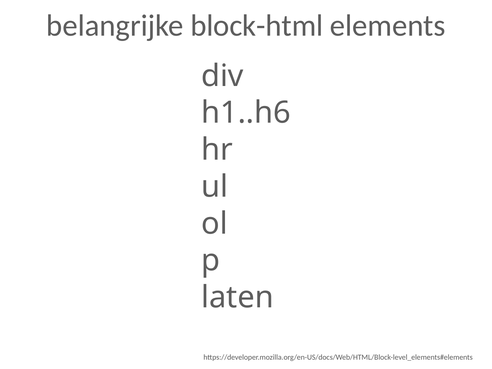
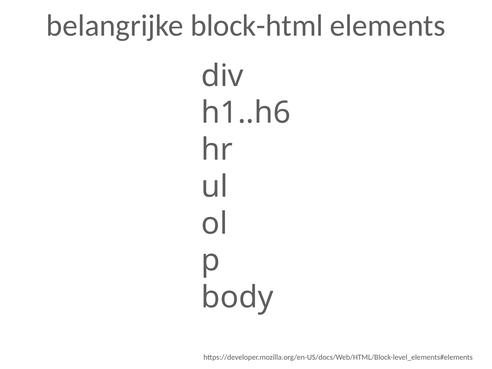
laten: laten -> body
